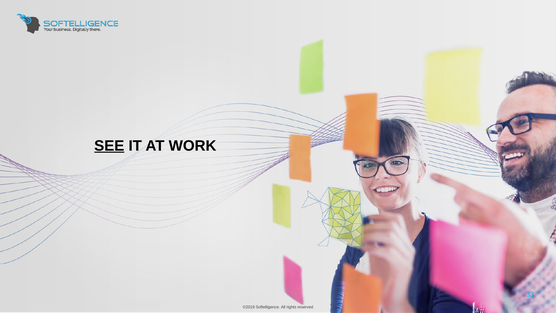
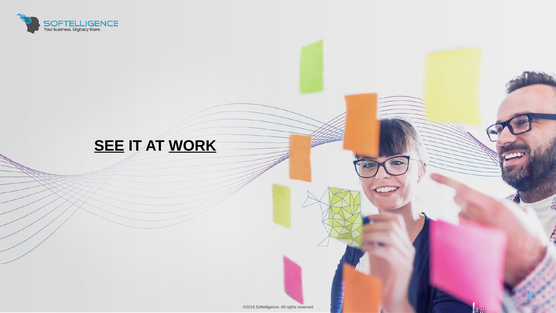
WORK underline: none -> present
